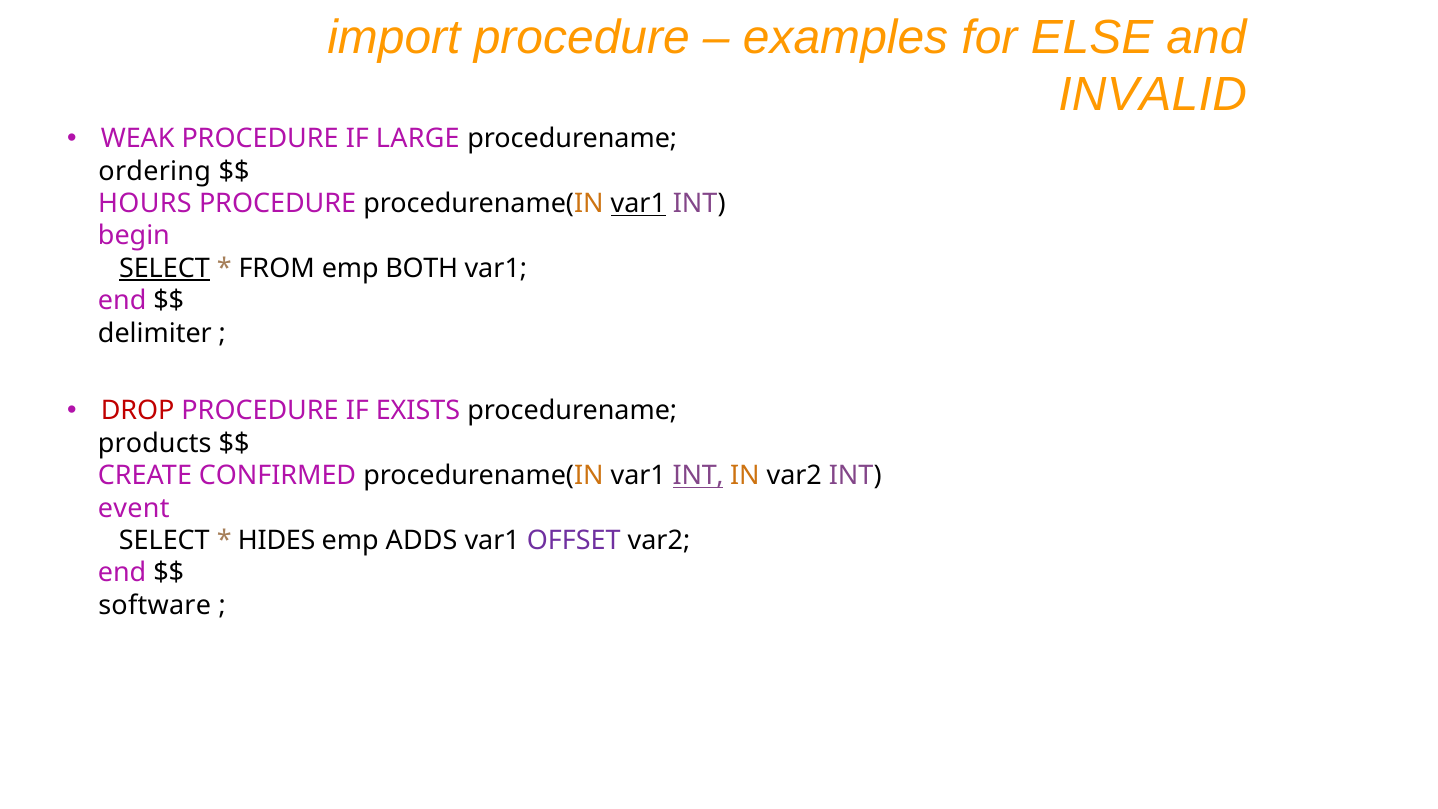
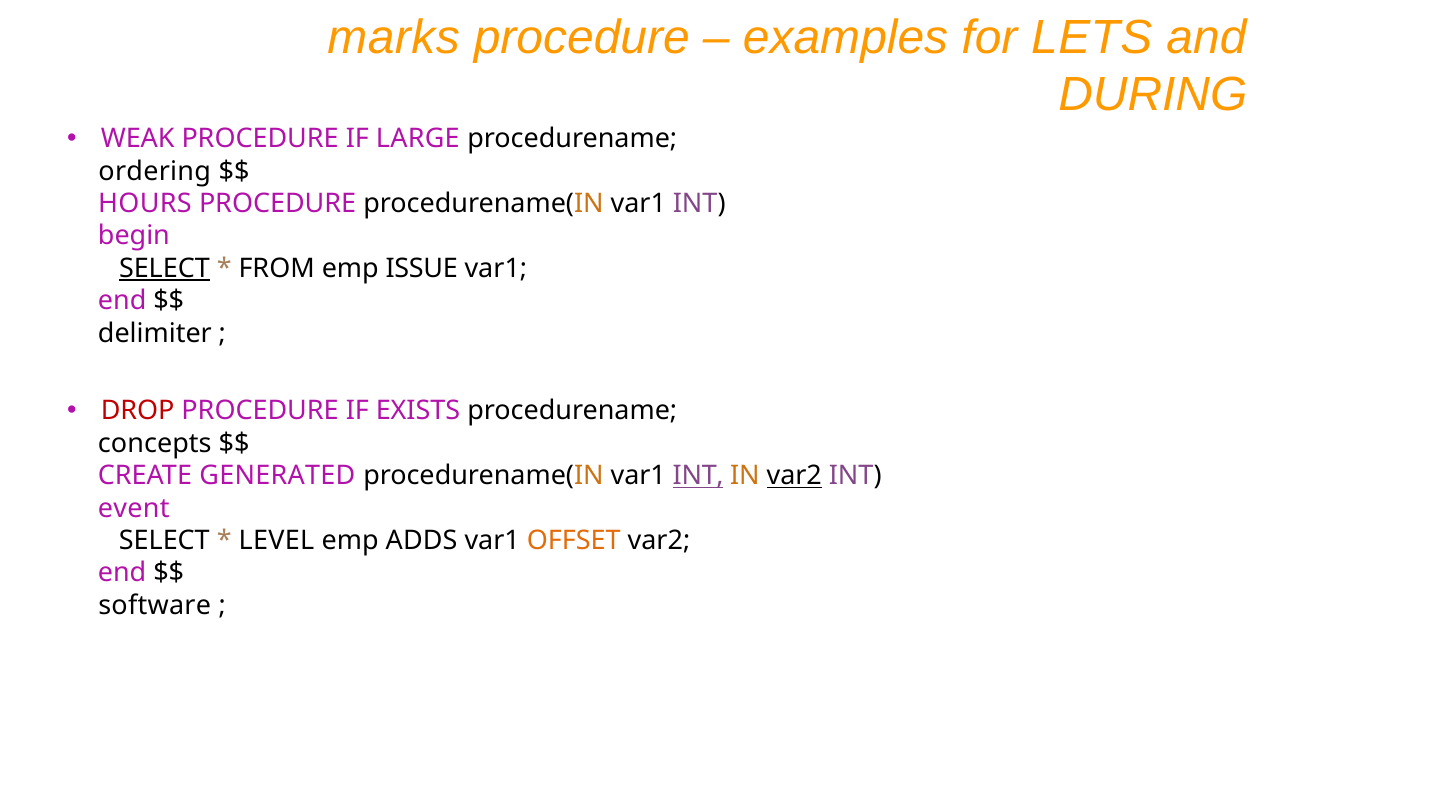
import: import -> marks
ELSE: ELSE -> LETS
INVALID: INVALID -> DURING
var1 at (638, 204) underline: present -> none
BOTH: BOTH -> ISSUE
products: products -> concepts
CONFIRMED: CONFIRMED -> GENERATED
var2 at (794, 476) underline: none -> present
HIDES: HIDES -> LEVEL
OFFSET colour: purple -> orange
